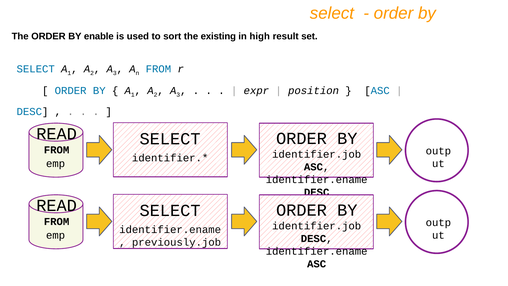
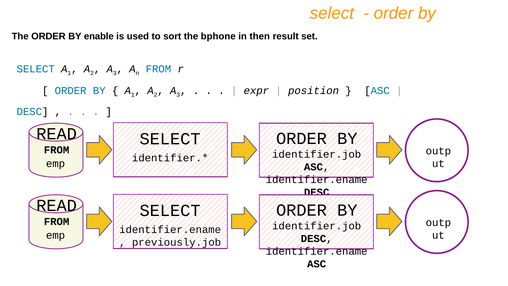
existing: existing -> bphone
high: high -> then
